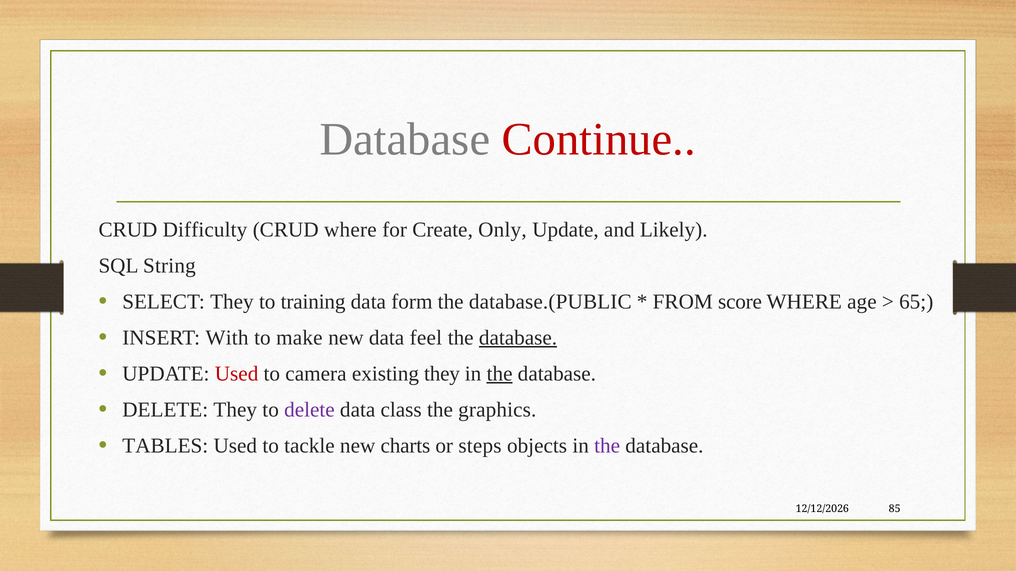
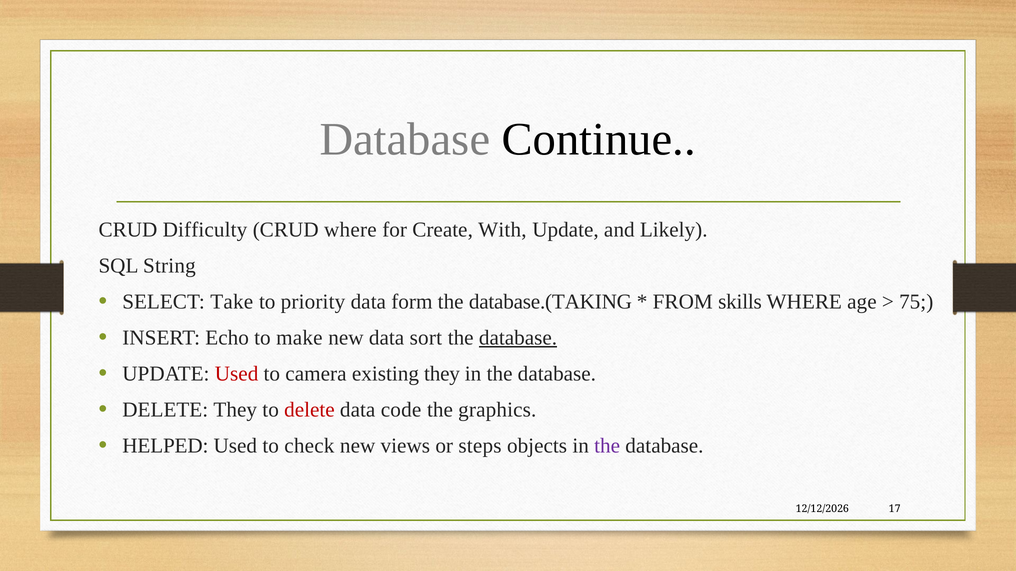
Continue colour: red -> black
Only: Only -> With
SELECT They: They -> Take
training: training -> priority
database.(PUBLIC: database.(PUBLIC -> database.(TAKING
score: score -> skills
65: 65 -> 75
With: With -> Echo
feel: feel -> sort
the at (500, 374) underline: present -> none
delete at (309, 410) colour: purple -> red
class: class -> code
TABLES: TABLES -> HELPED
tackle: tackle -> check
charts: charts -> views
85: 85 -> 17
